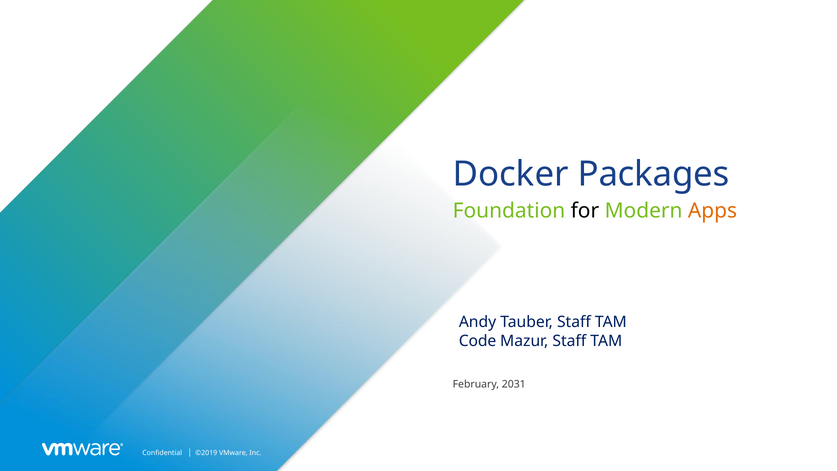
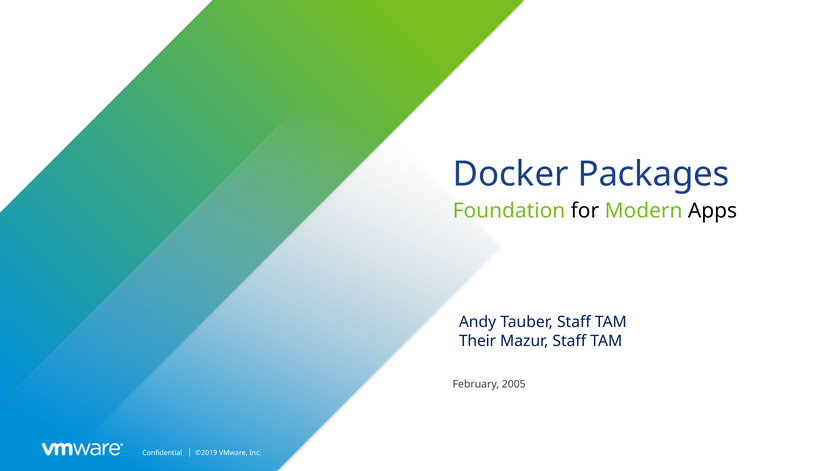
Apps colour: orange -> black
Code: Code -> Their
2031: 2031 -> 2005
